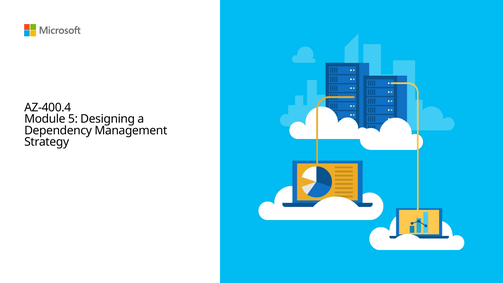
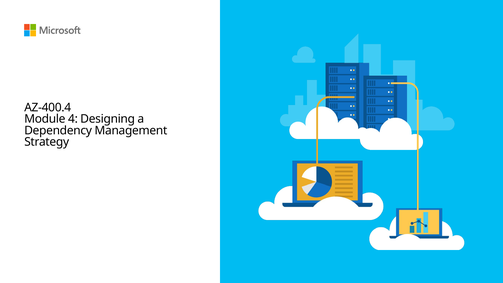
5: 5 -> 4
